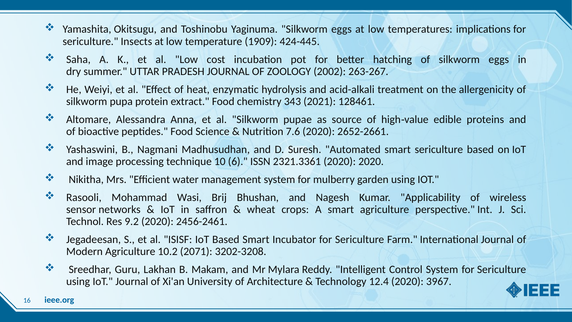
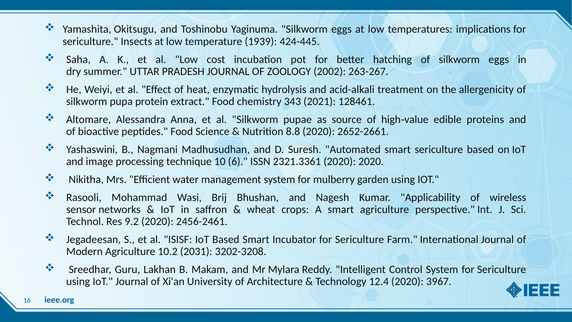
1909: 1909 -> 1939
7.6: 7.6 -> 8.8
2071: 2071 -> 2031
